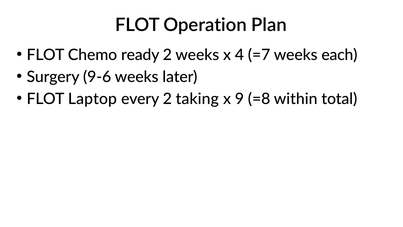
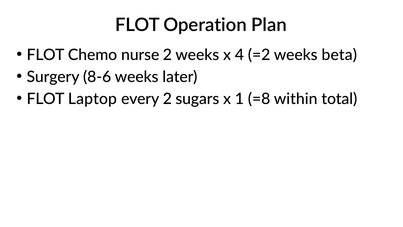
ready: ready -> nurse
=7: =7 -> =2
each: each -> beta
9-6: 9-6 -> 8-6
taking: taking -> sugars
9: 9 -> 1
